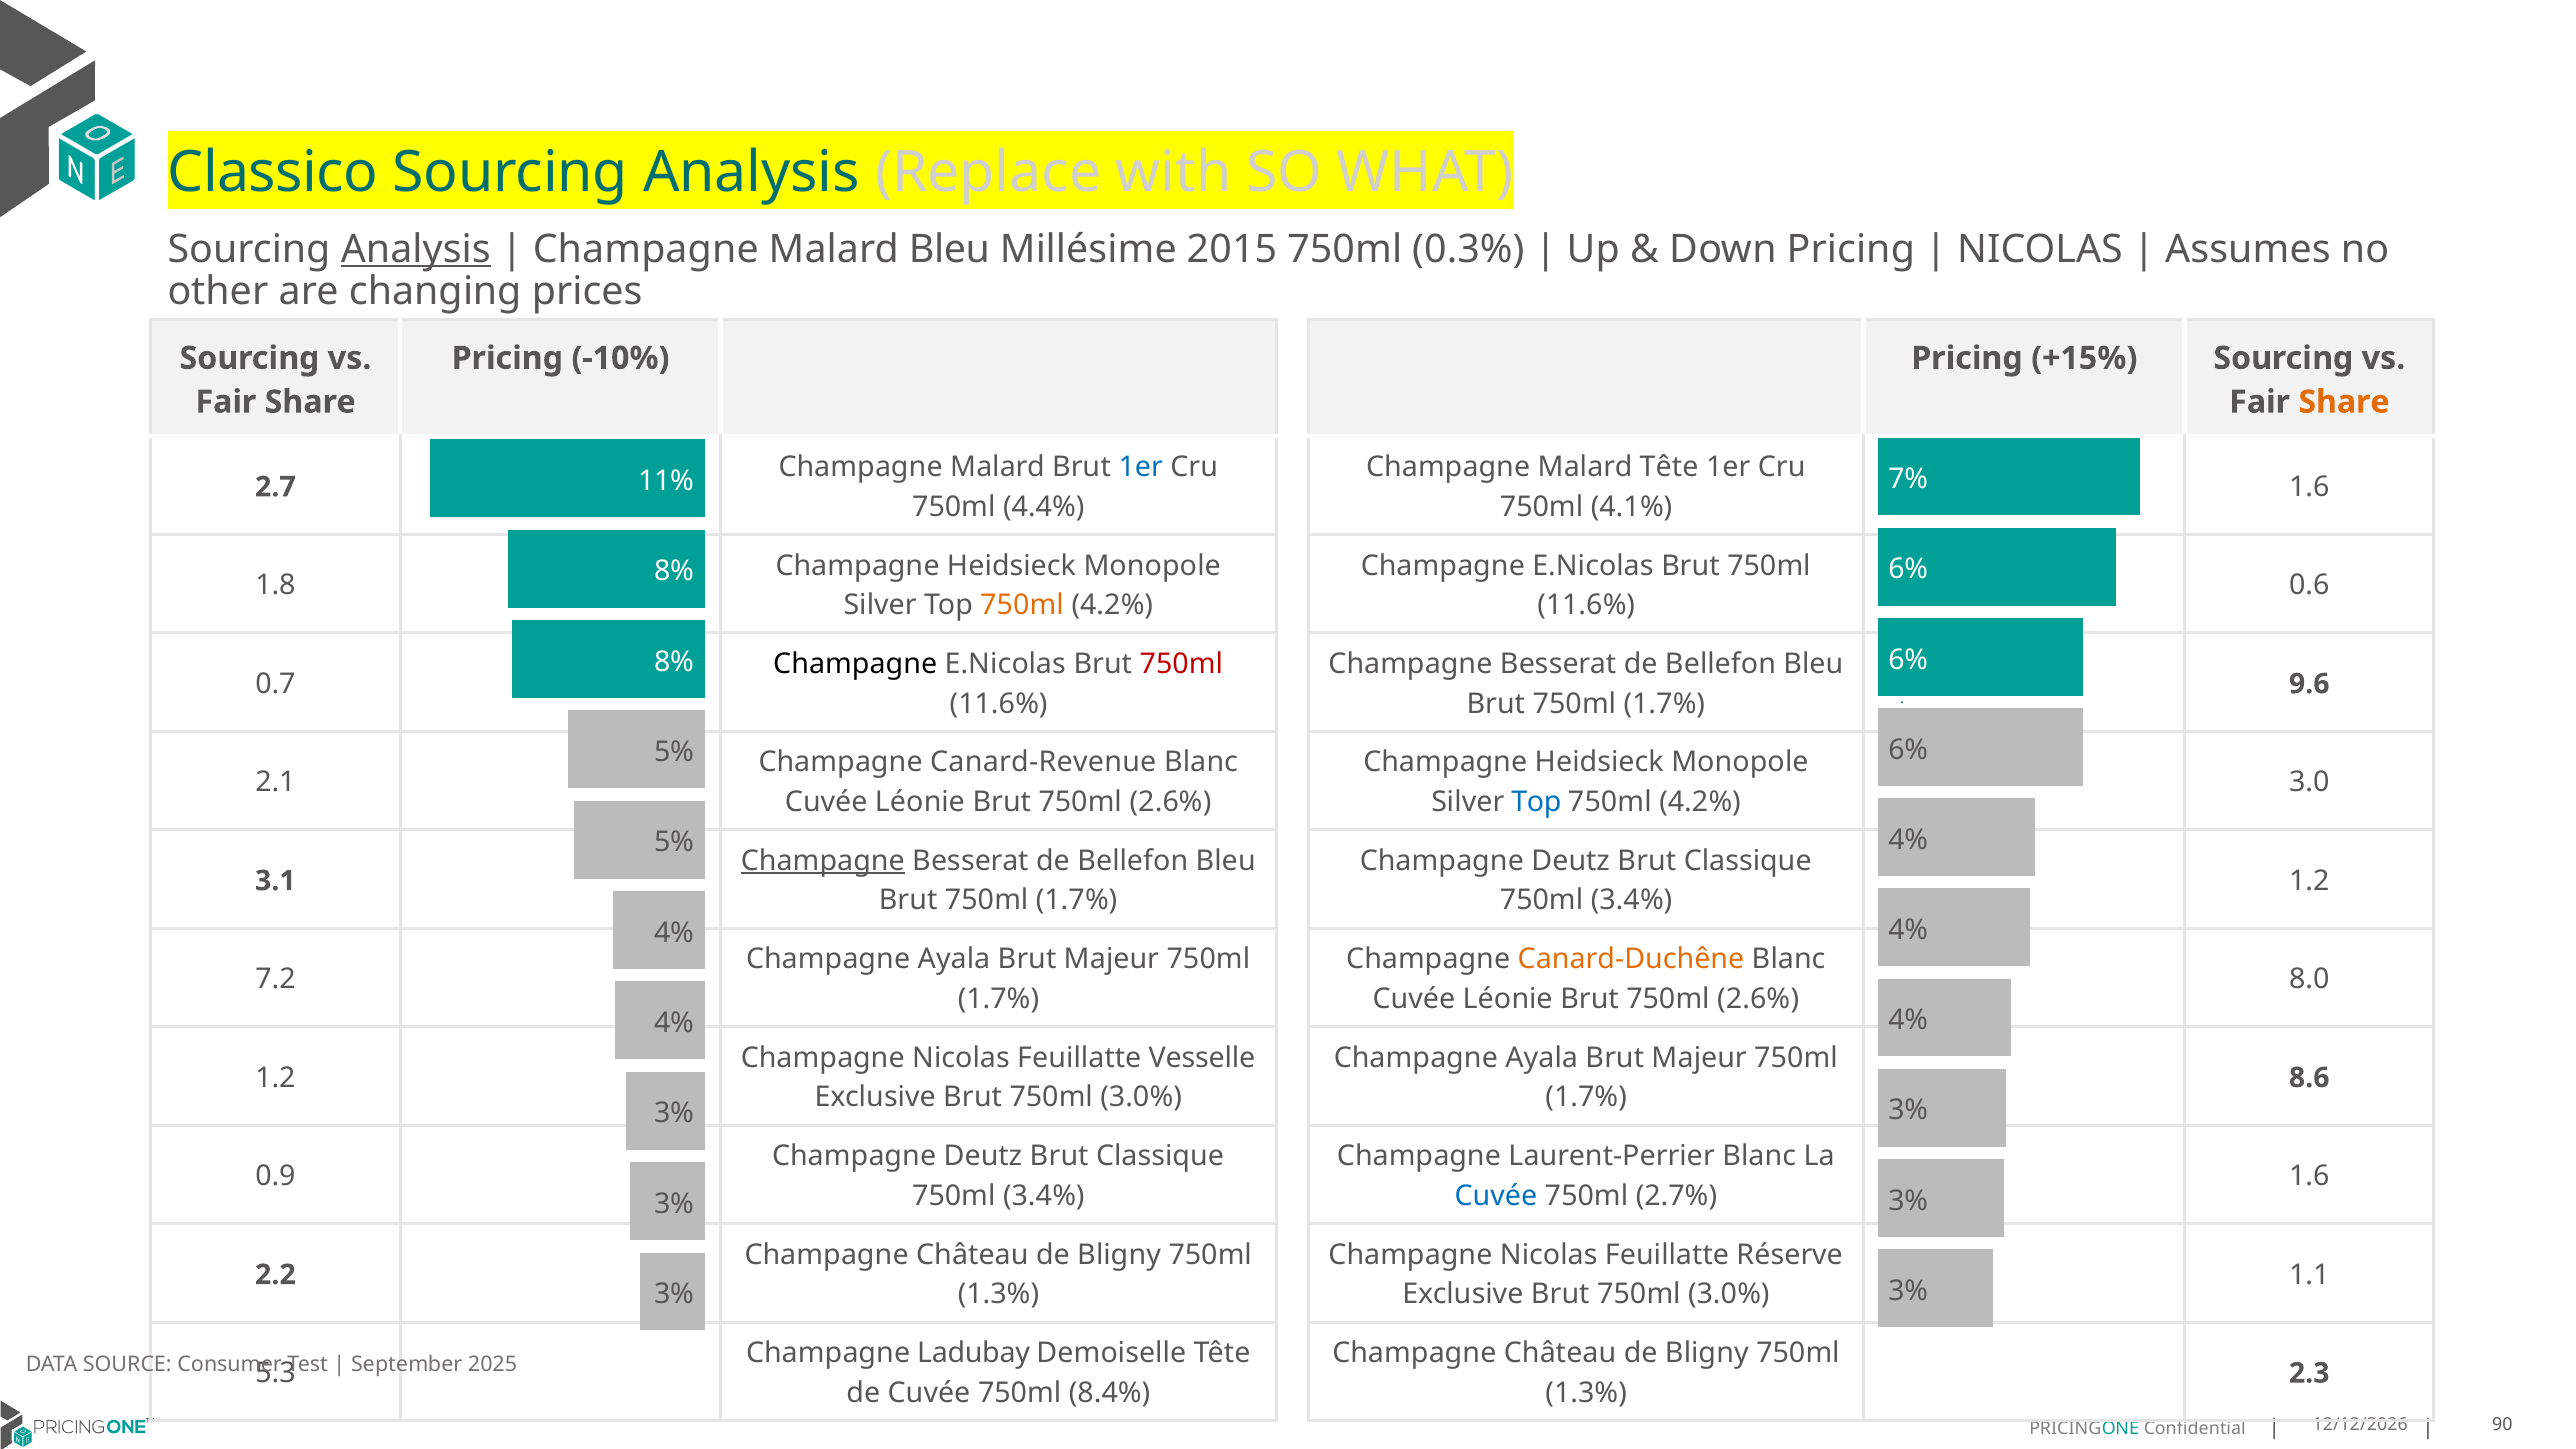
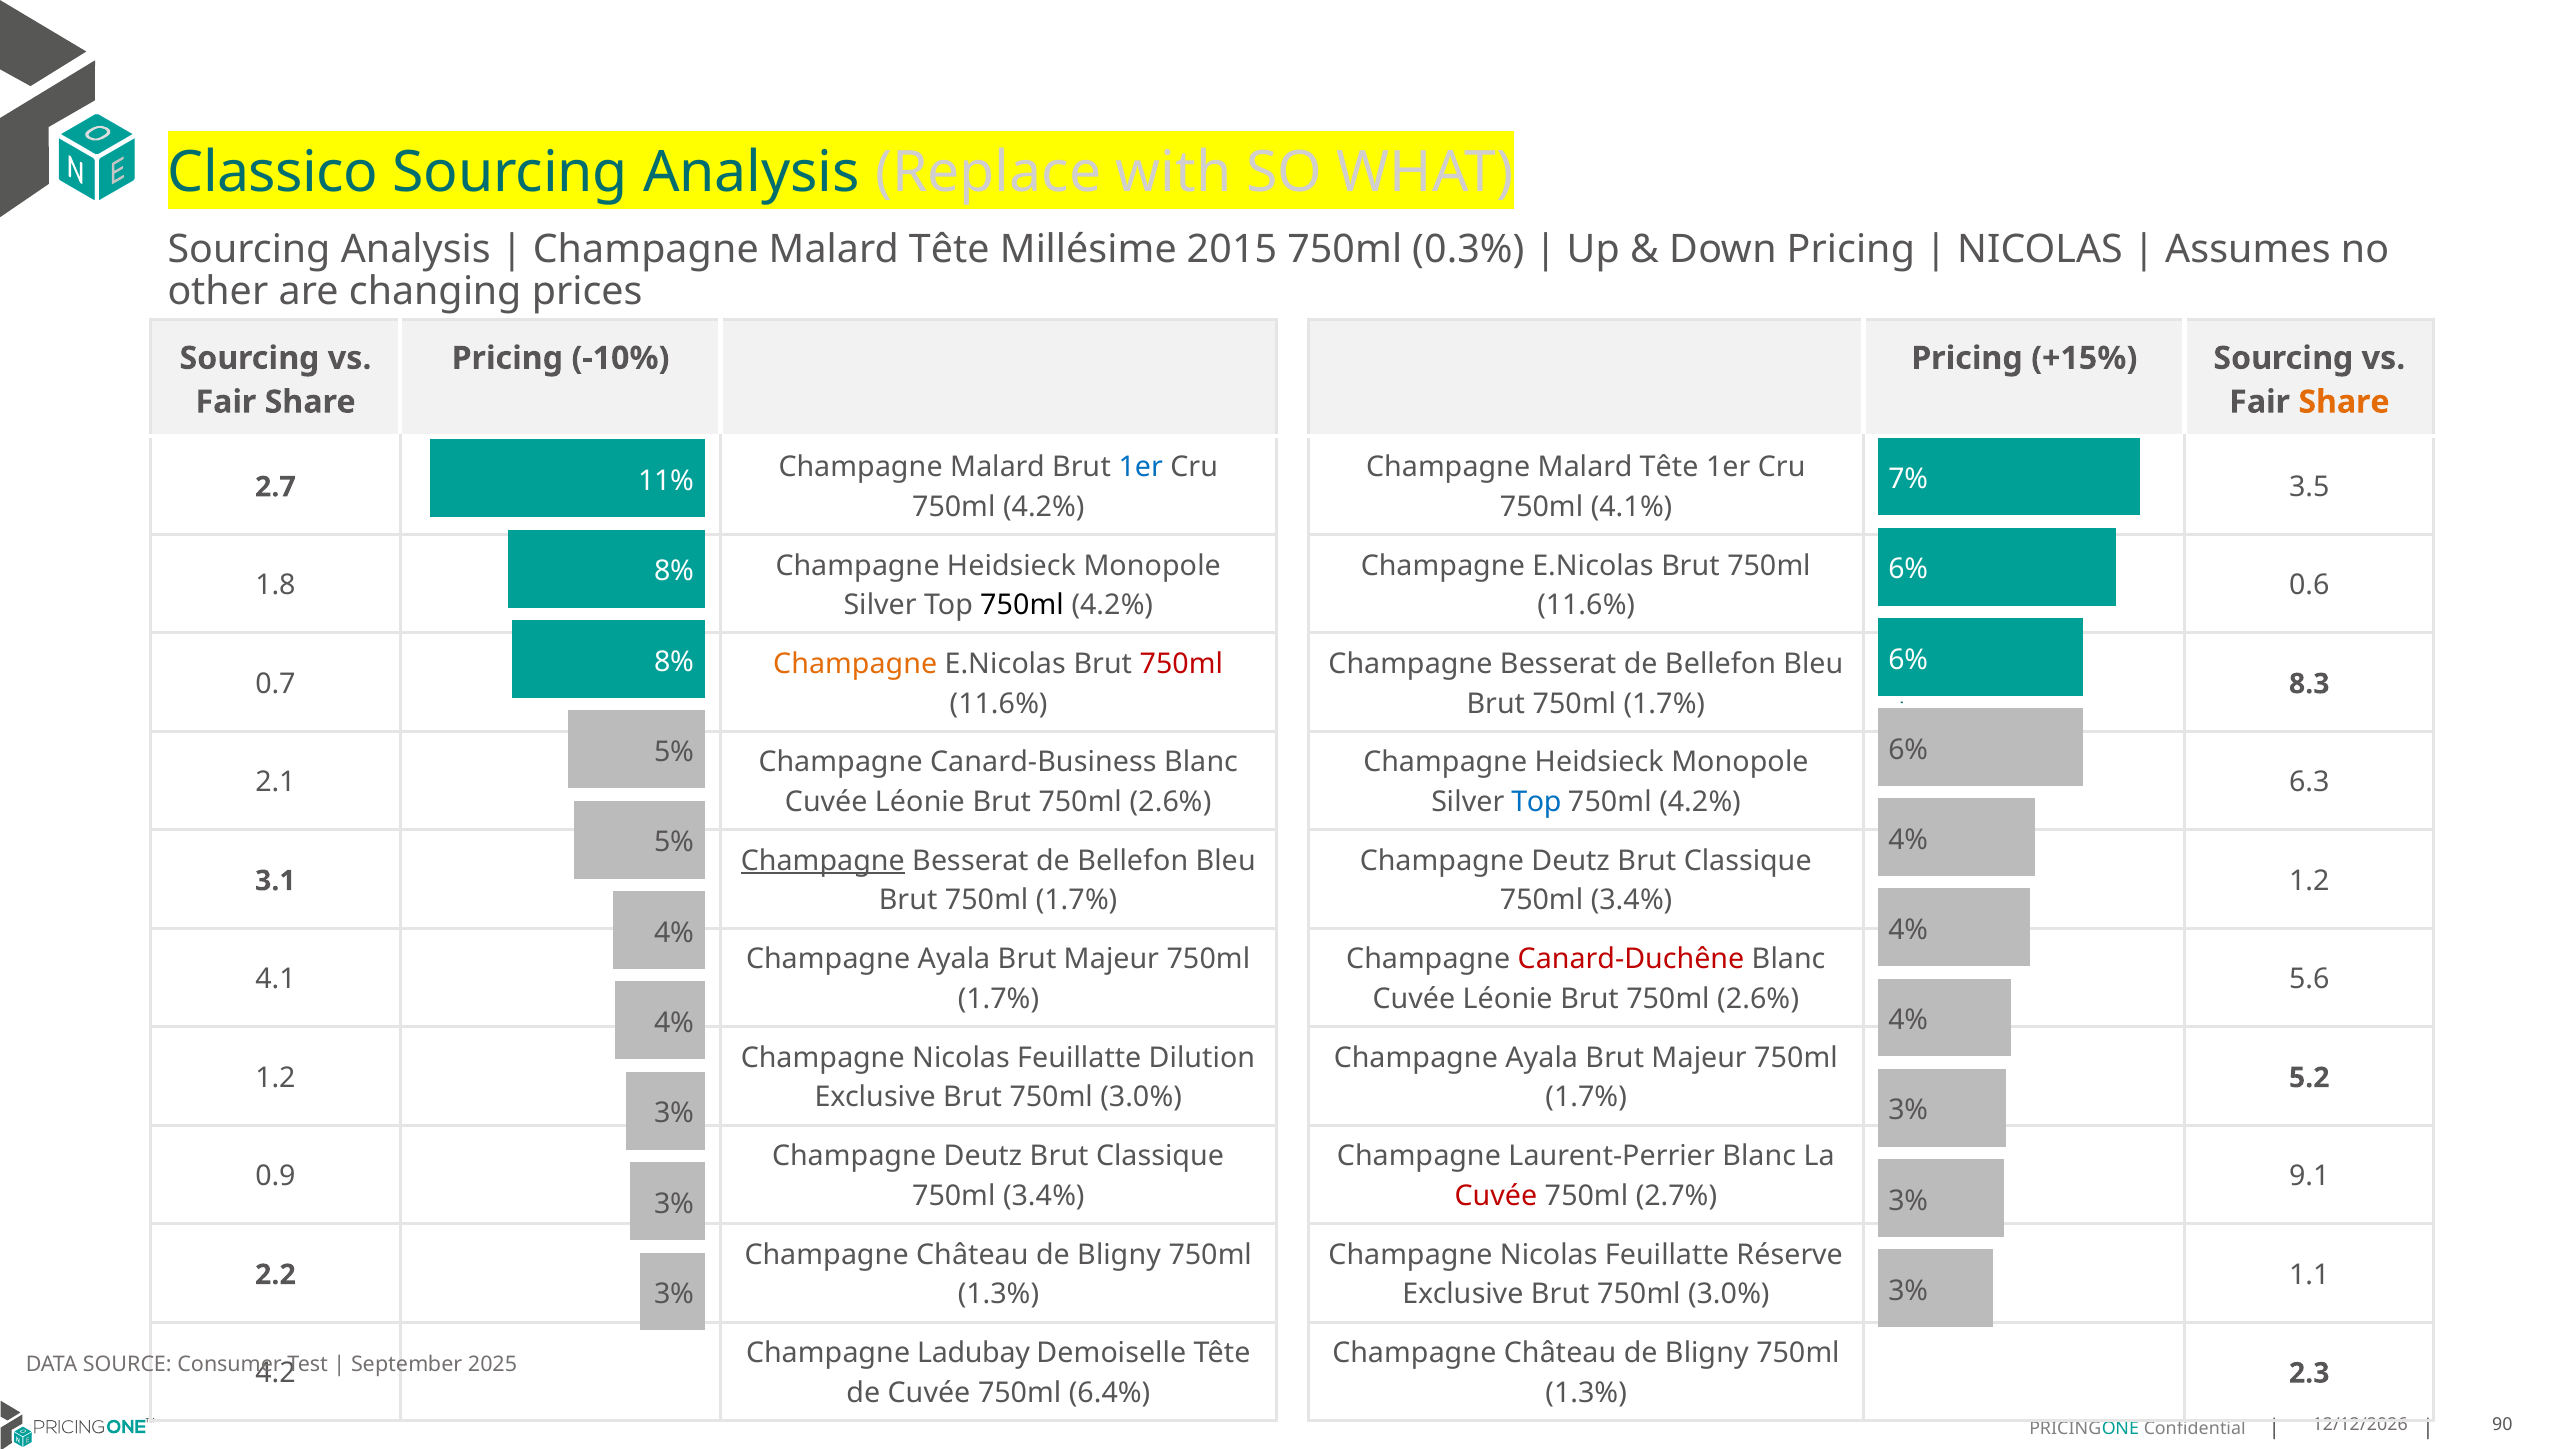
Analysis at (416, 249) underline: present -> none
Bleu at (949, 249): Bleu -> Tête
1.6 at (2309, 487): 1.6 -> 3.5
4.4% at (1044, 507): 4.4% -> 4.2%
750ml at (1022, 605) colour: orange -> black
Champagne at (855, 664) colour: black -> orange
9.6: 9.6 -> 8.3
Canard-Revenue: Canard-Revenue -> Canard-Business
3.0: 3.0 -> 6.3
Canard-Duchêne colour: orange -> red
7.2: 7.2 -> 4.1
8.0: 8.0 -> 5.6
Vesselle: Vesselle -> Dilution
8.6: 8.6 -> 5.2
1.6 at (2309, 1176): 1.6 -> 9.1
Cuvée at (1496, 1196) colour: blue -> red
5.3: 5.3 -> 4.2
8.4%: 8.4% -> 6.4%
